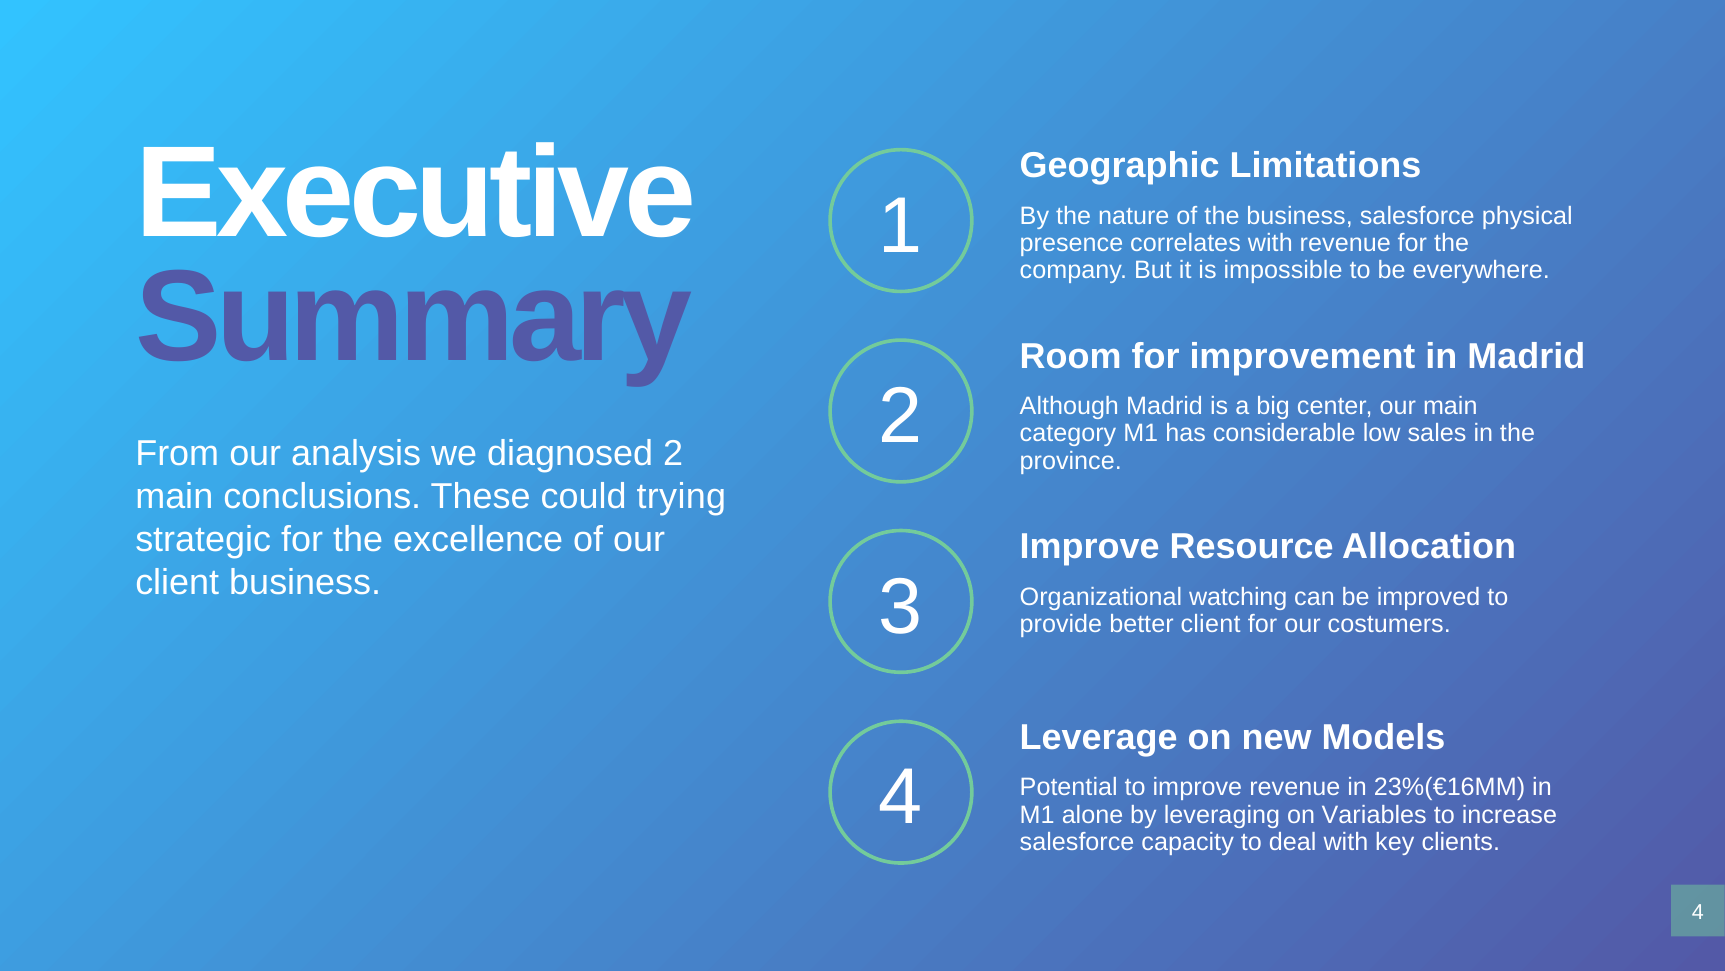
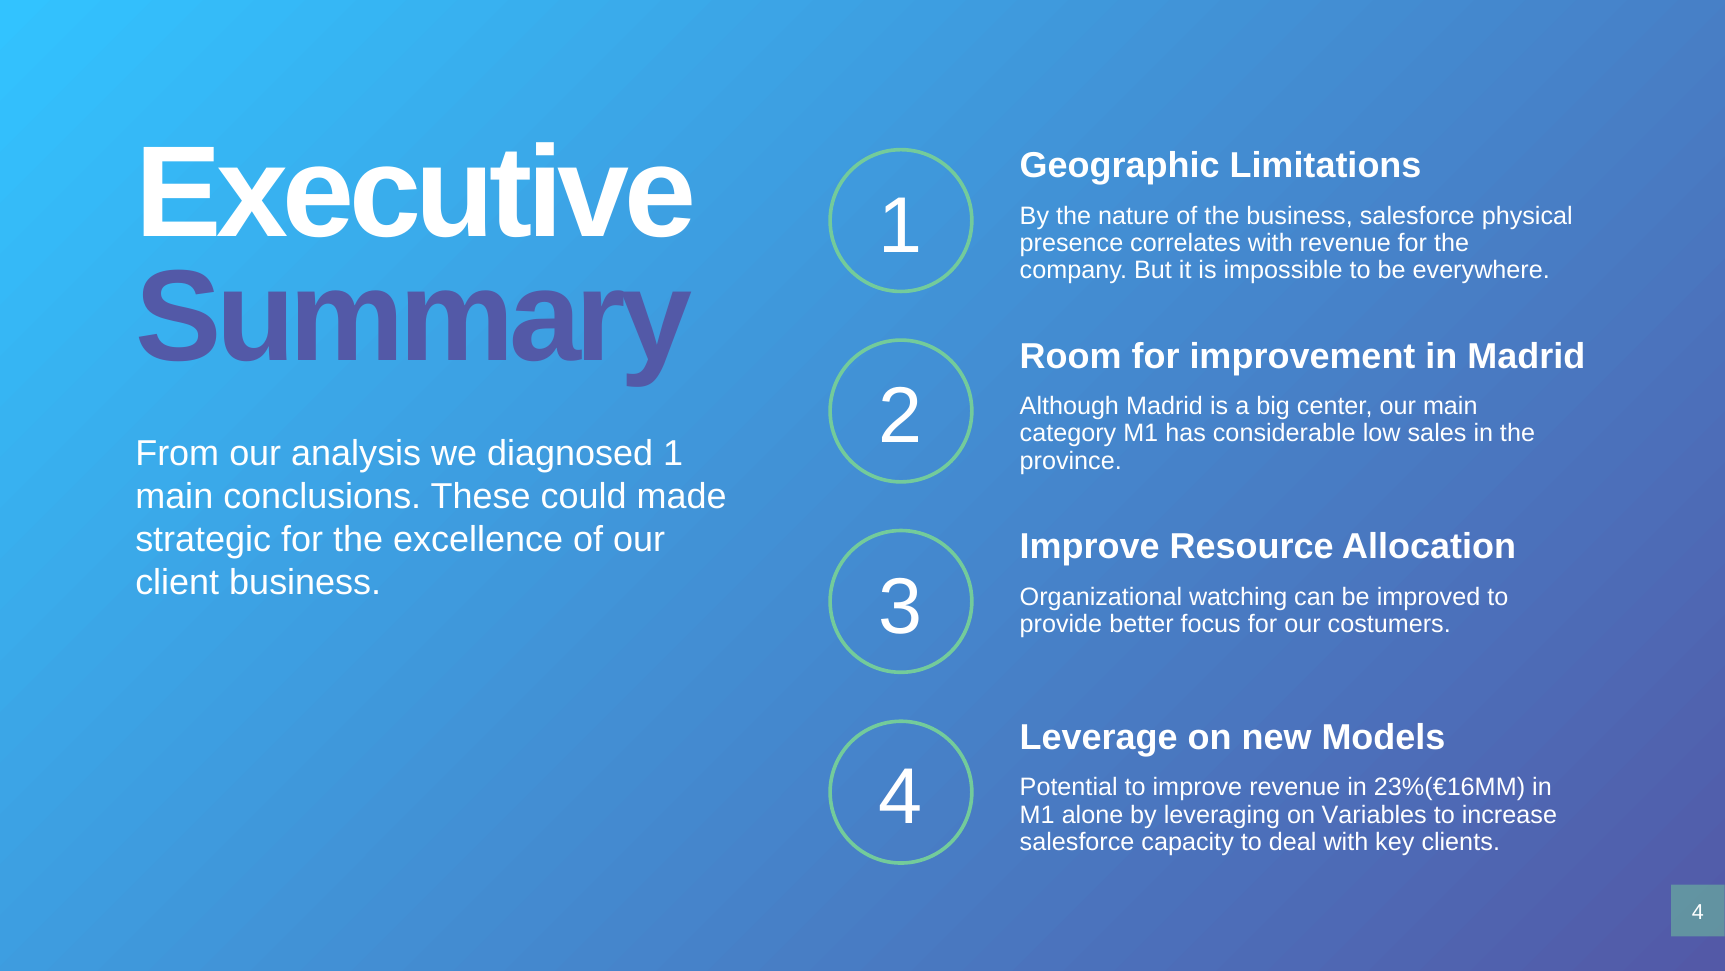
diagnosed 2: 2 -> 1
trying: trying -> made
better client: client -> focus
